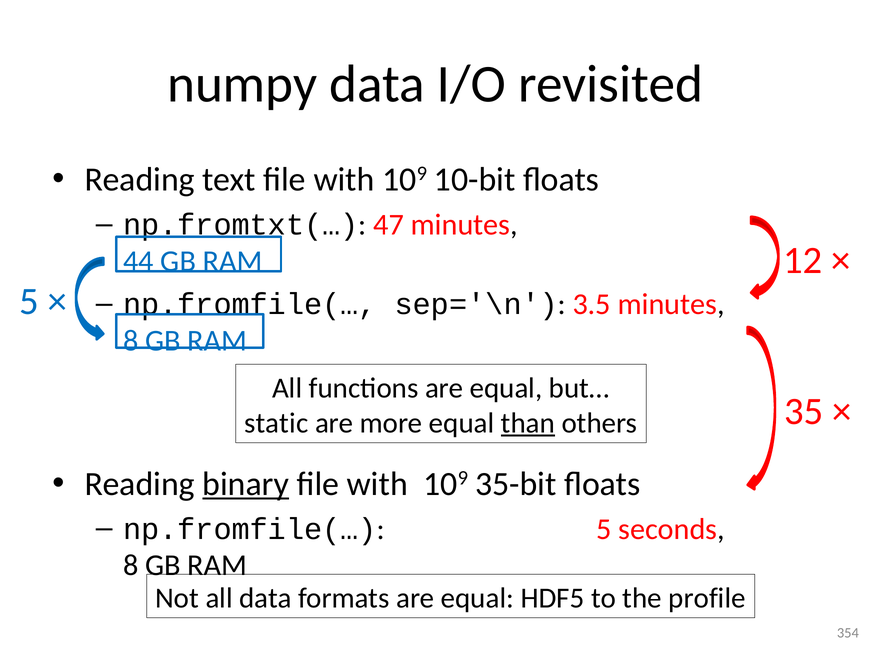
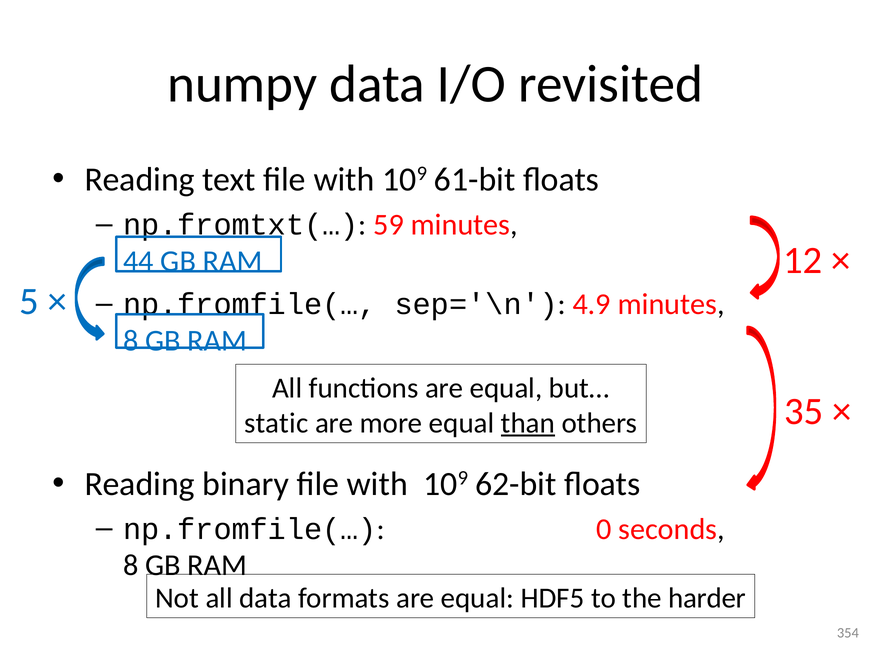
10-bit: 10-bit -> 61-bit
47: 47 -> 59
3.5: 3.5 -> 4.9
binary underline: present -> none
35-bit: 35-bit -> 62-bit
np.fromfile(… 5: 5 -> 0
profile: profile -> harder
